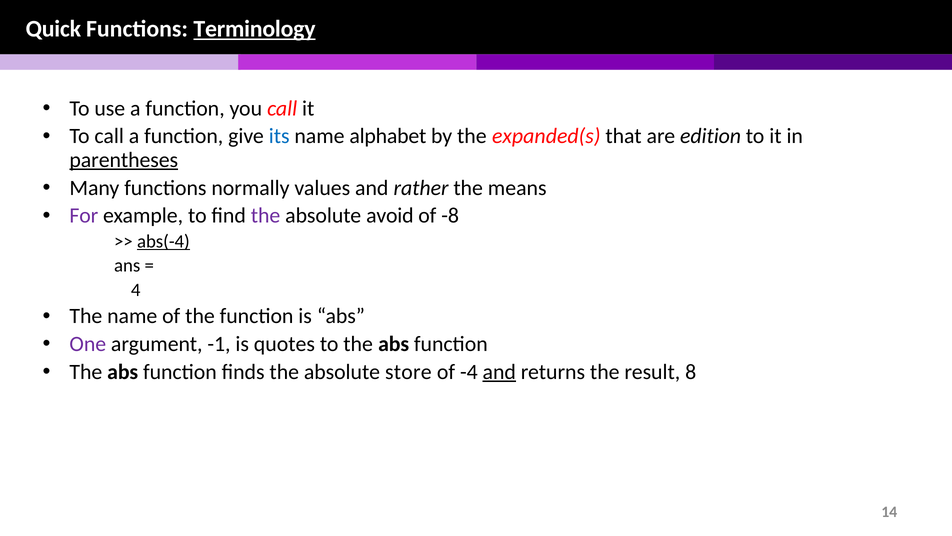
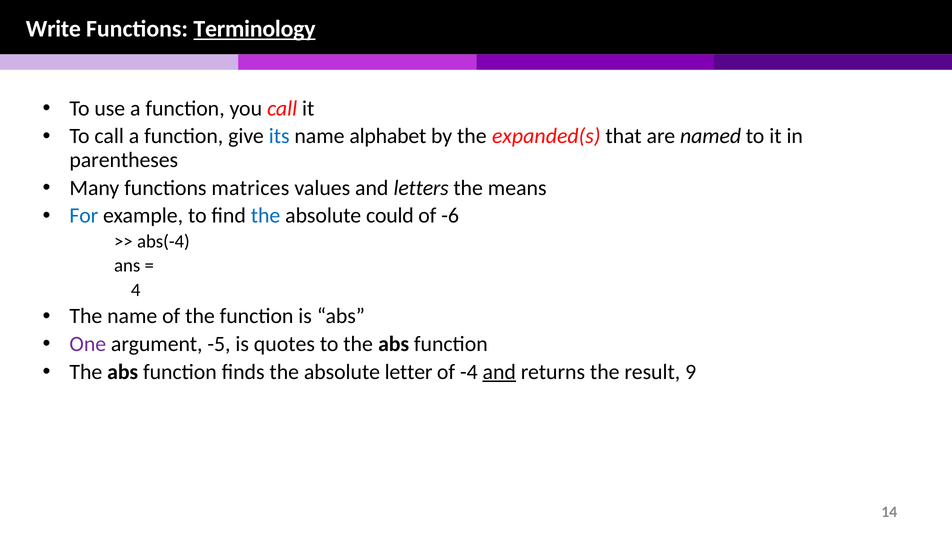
Quick: Quick -> Write
edition: edition -> named
parentheses underline: present -> none
normally: normally -> matrices
rather: rather -> letters
For colour: purple -> blue
the at (266, 216) colour: purple -> blue
avoid: avoid -> could
-8: -8 -> -6
abs(-4 underline: present -> none
-1: -1 -> -5
store: store -> letter
8: 8 -> 9
